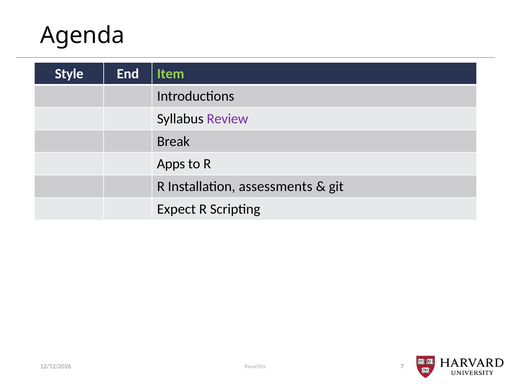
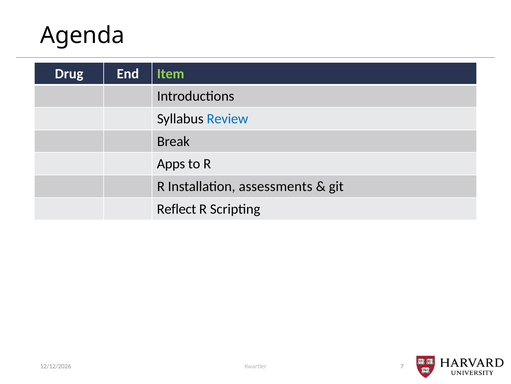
Style: Style -> Drug
Review colour: purple -> blue
Expect: Expect -> Reflect
